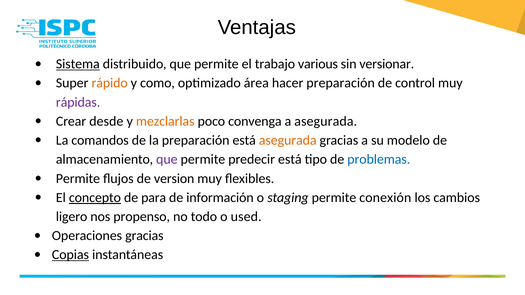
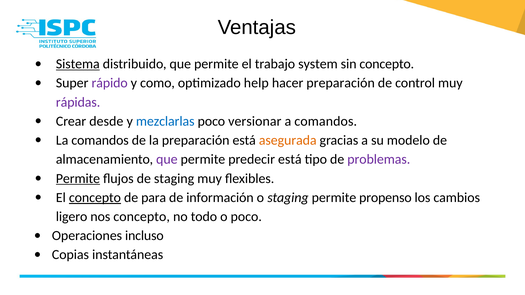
various: various -> system
sin versionar: versionar -> concepto
rápido colour: orange -> purple
área: área -> help
mezclarlas colour: orange -> blue
convenga: convenga -> versionar
a asegurada: asegurada -> comandos
problemas colour: blue -> purple
Permite at (78, 179) underline: none -> present
de version: version -> staging
conexión: conexión -> propenso
nos propenso: propenso -> concepto
o used: used -> poco
Operaciones gracias: gracias -> incluso
Copias underline: present -> none
